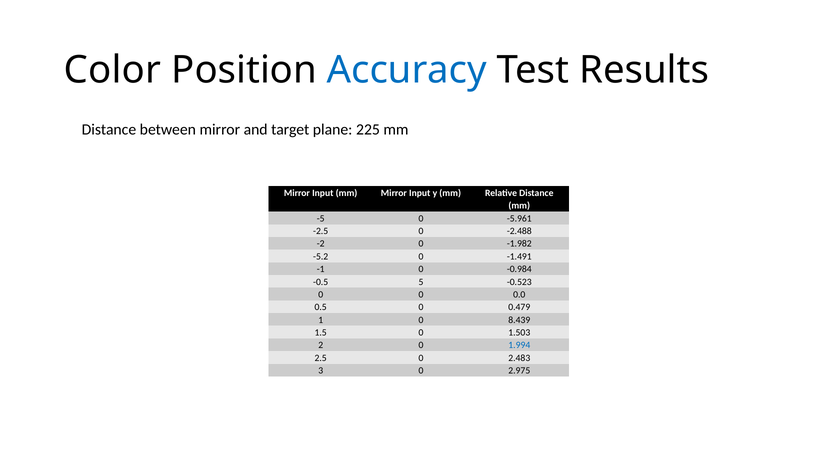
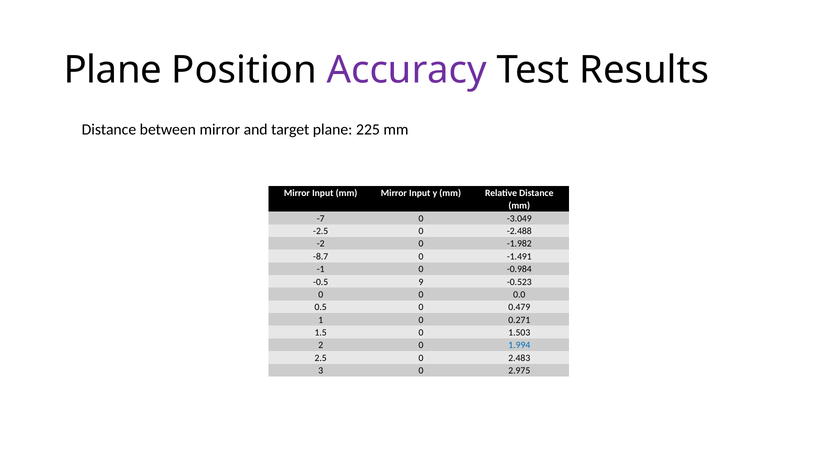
Color at (113, 70): Color -> Plane
Accuracy colour: blue -> purple
-5: -5 -> -7
-5.961: -5.961 -> -3.049
-5.2: -5.2 -> -8.7
5: 5 -> 9
8.439: 8.439 -> 0.271
